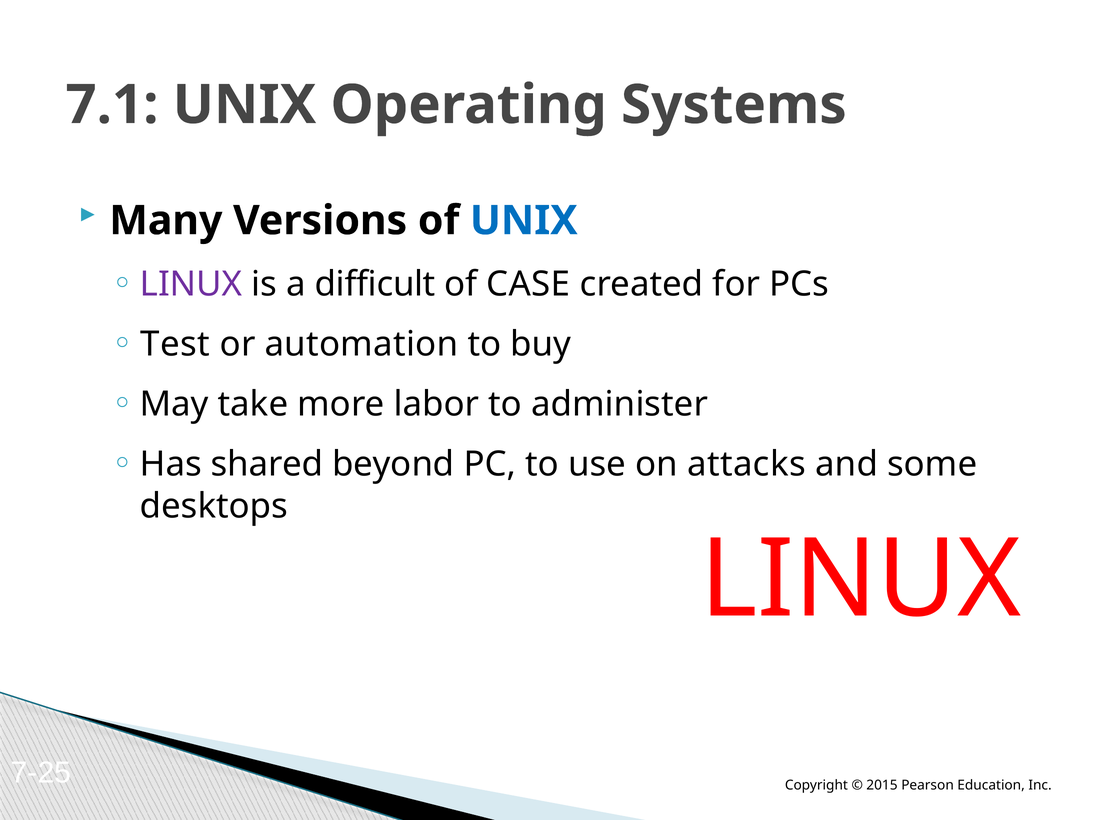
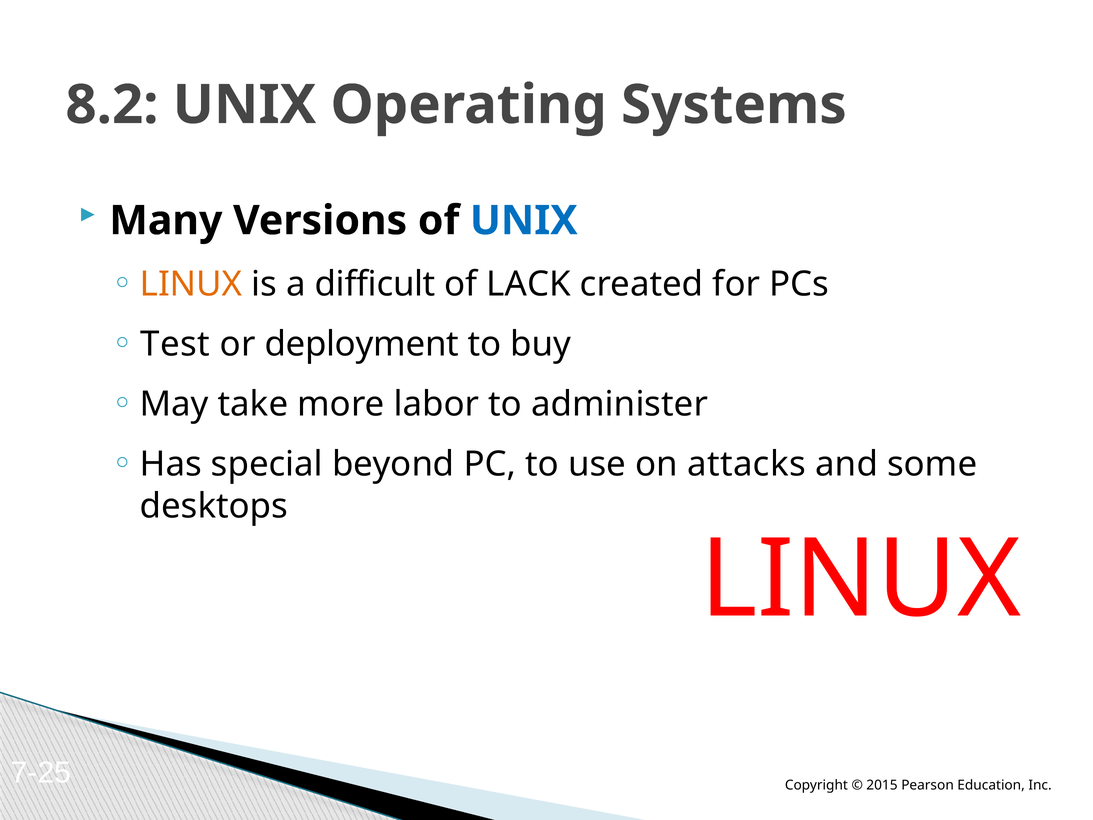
7.1: 7.1 -> 8.2
LINUX at (191, 284) colour: purple -> orange
CASE: CASE -> LACK
automation: automation -> deployment
shared: shared -> special
